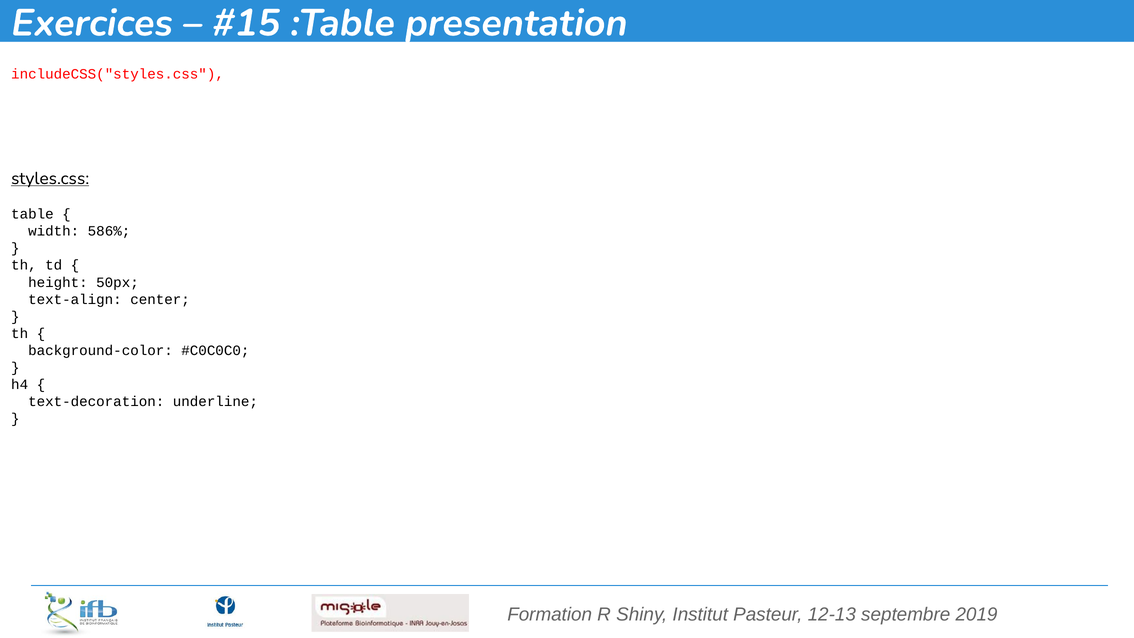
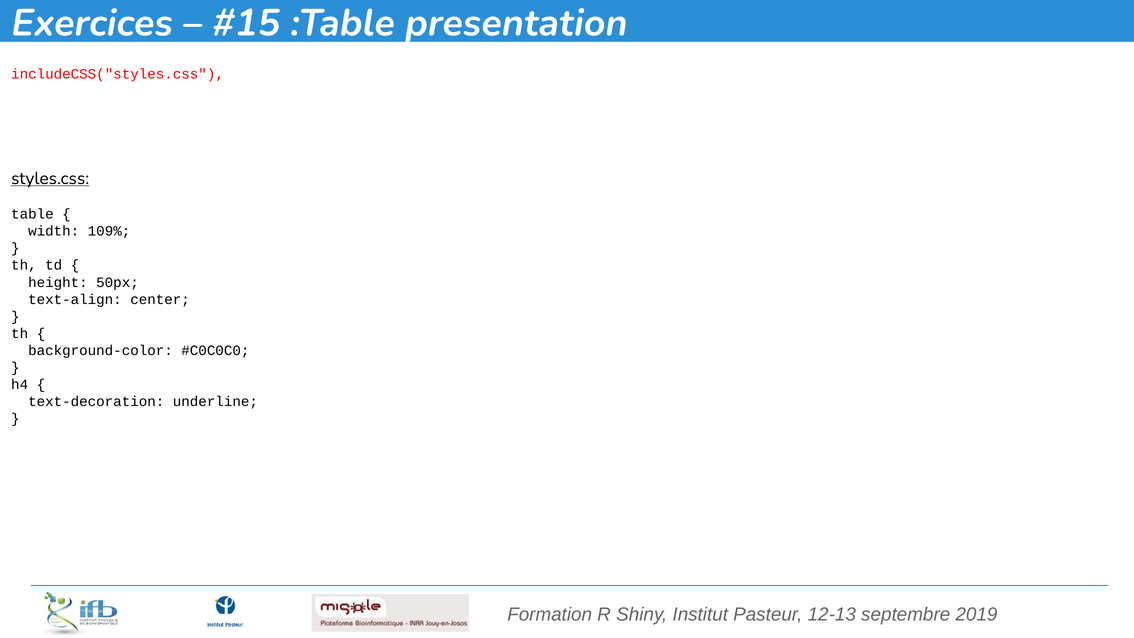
586%: 586% -> 109%
